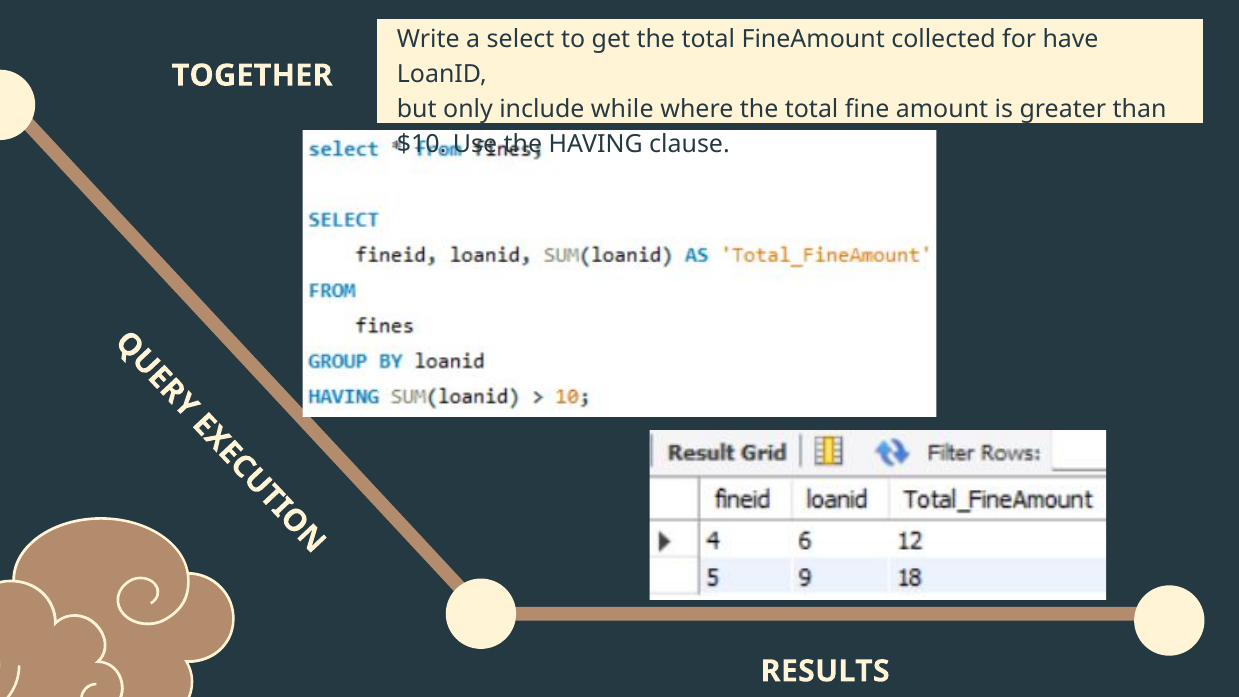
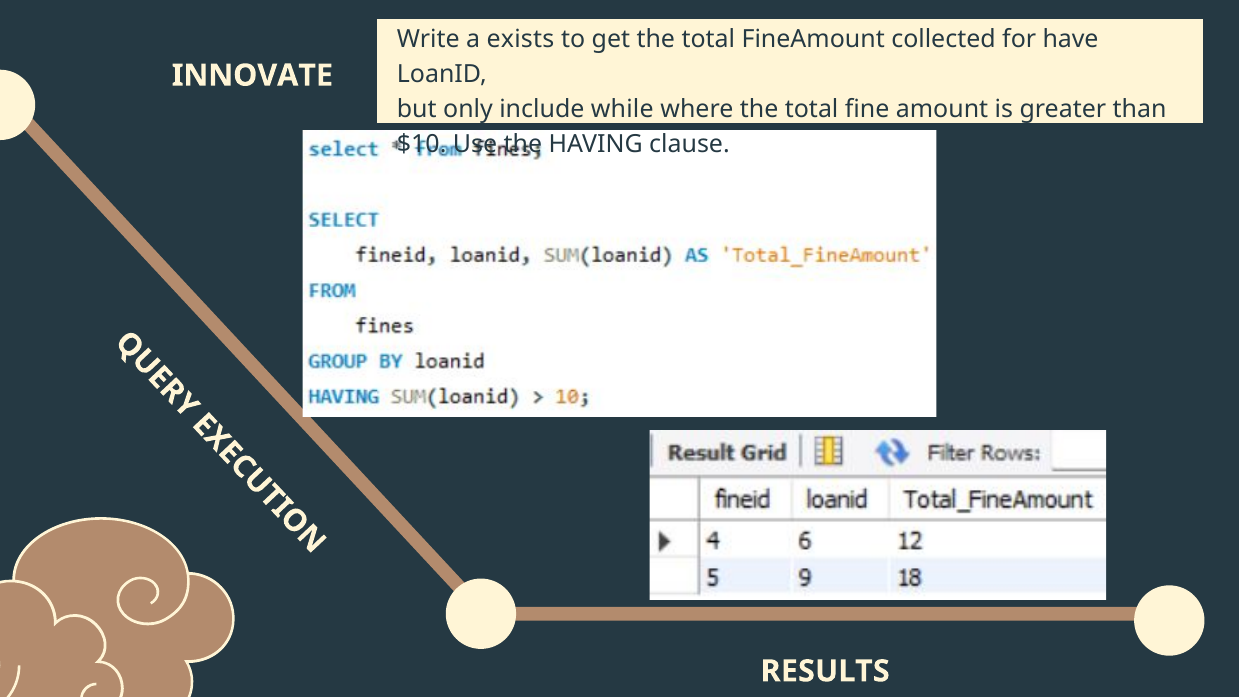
select: select -> exists
TOGETHER: TOGETHER -> INNOVATE
